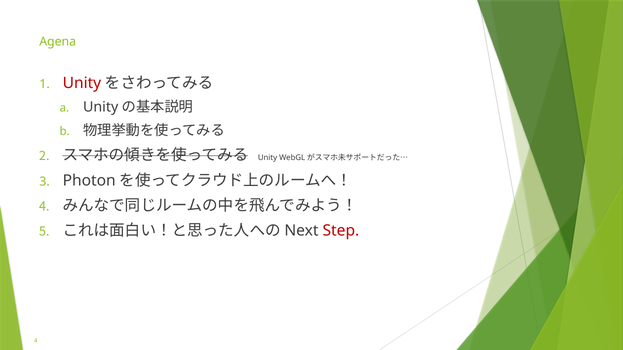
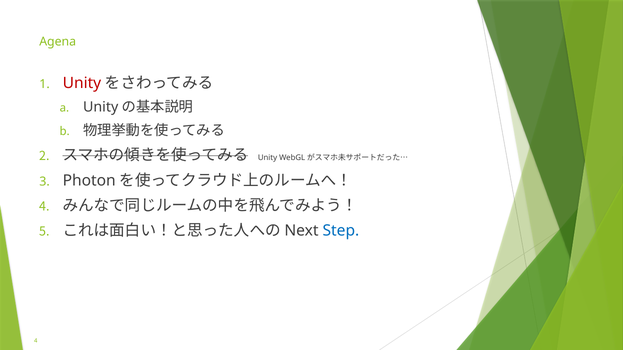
Step colour: red -> blue
